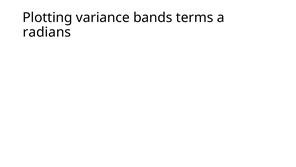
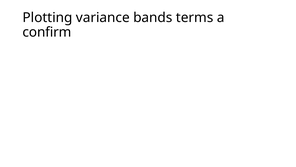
radians: radians -> confirm
